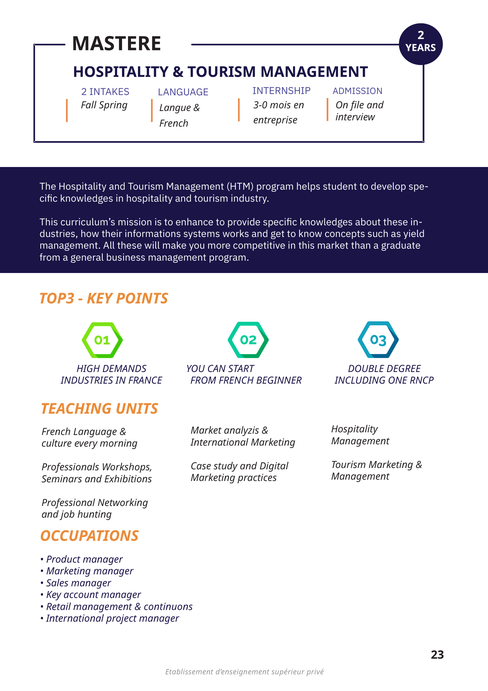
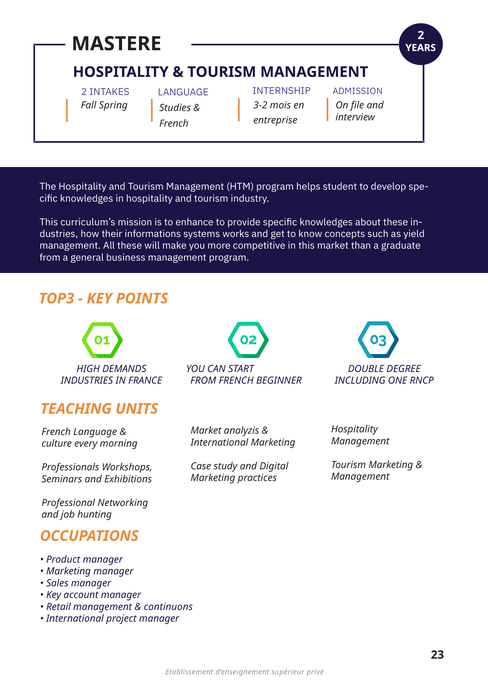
Langue: Langue -> Studies
3-0: 3-0 -> 3-2
